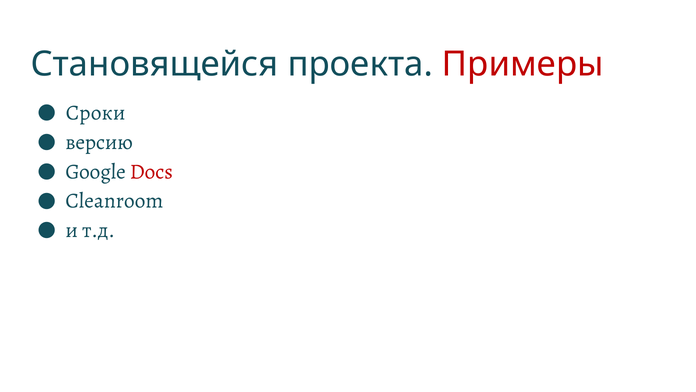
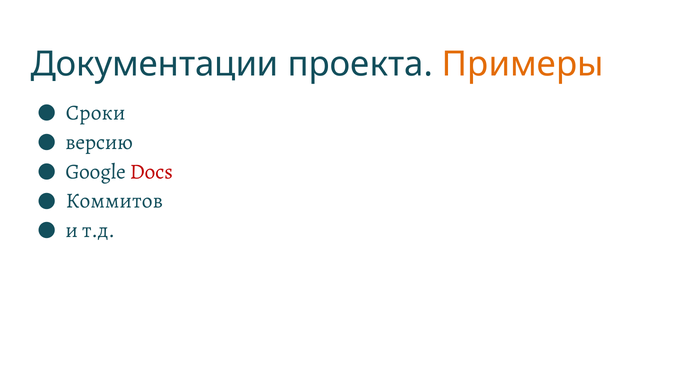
Становящейся: Становящейся -> Документации
Примеры colour: red -> orange
Cleanroom: Cleanroom -> Коммитов
